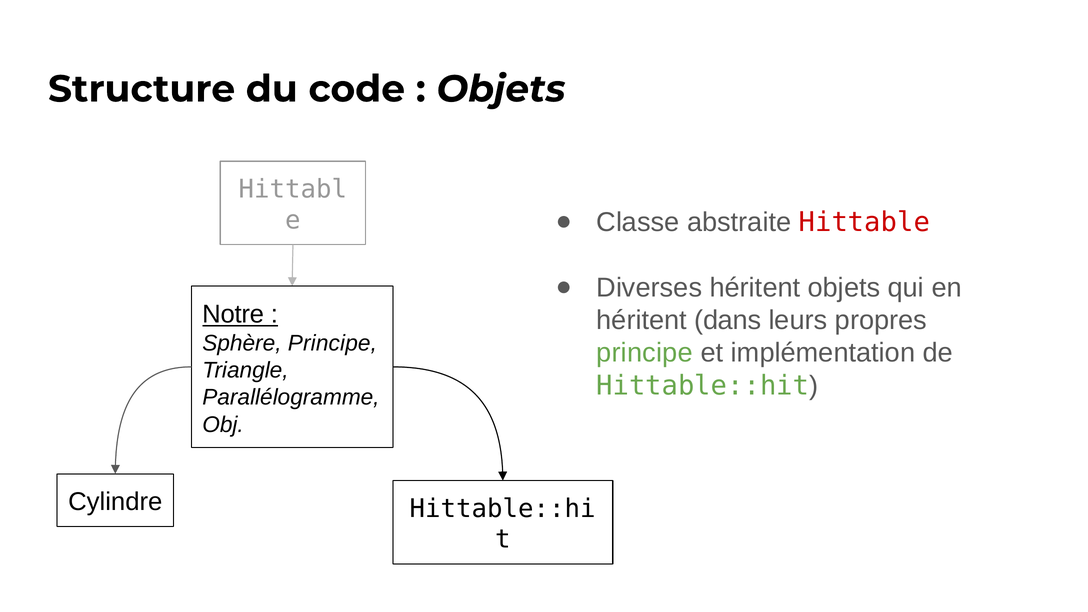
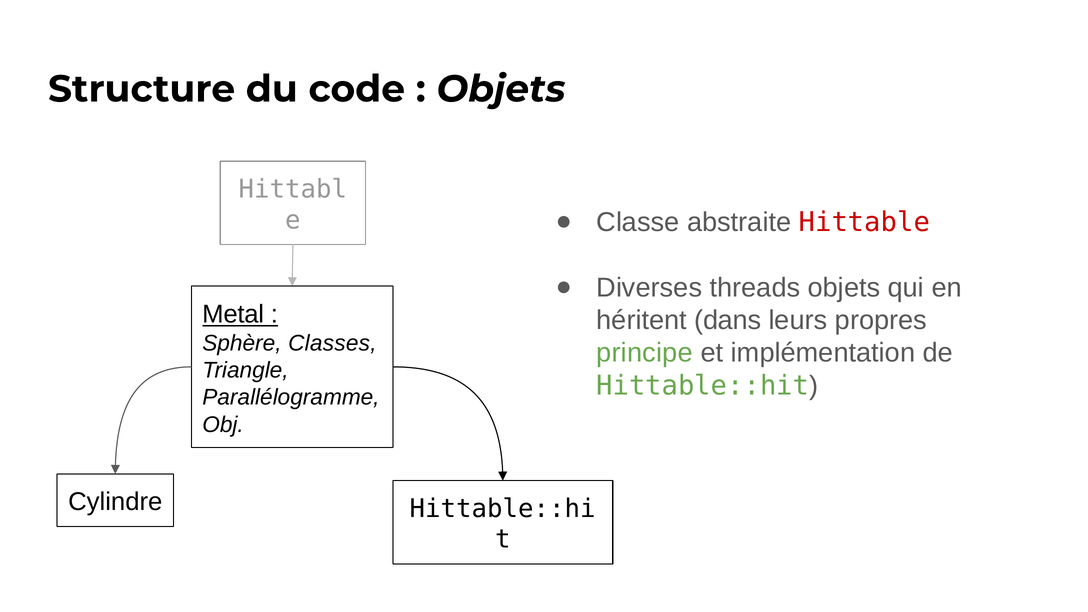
Diverses héritent: héritent -> threads
Notre: Notre -> Metal
Sphère Principe: Principe -> Classes
